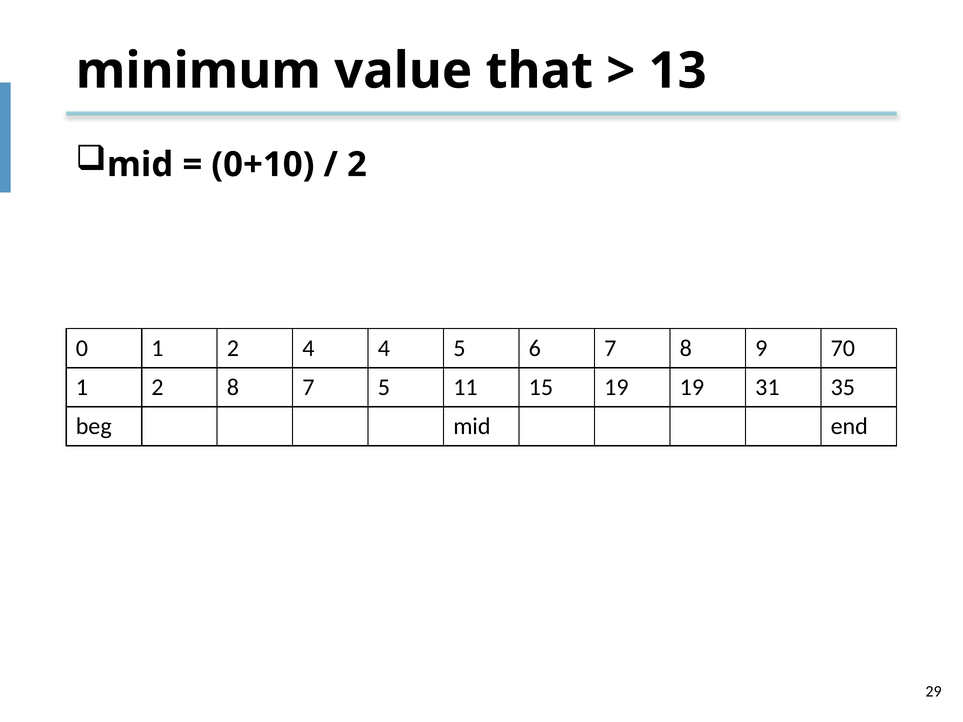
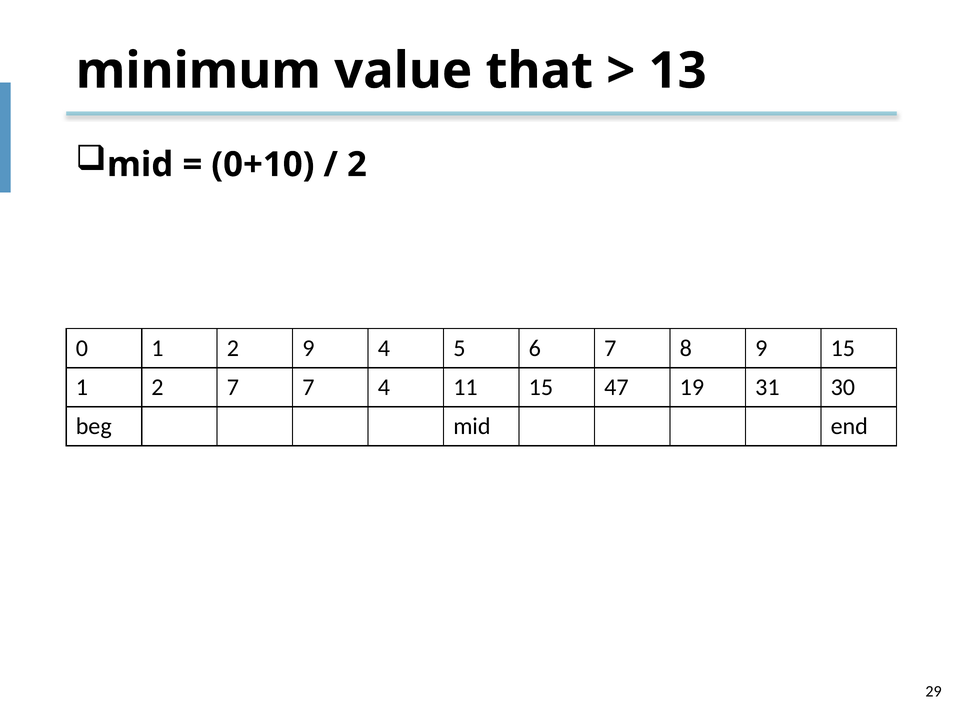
2 4: 4 -> 9
9 70: 70 -> 15
2 8: 8 -> 7
7 5: 5 -> 4
15 19: 19 -> 47
35: 35 -> 30
